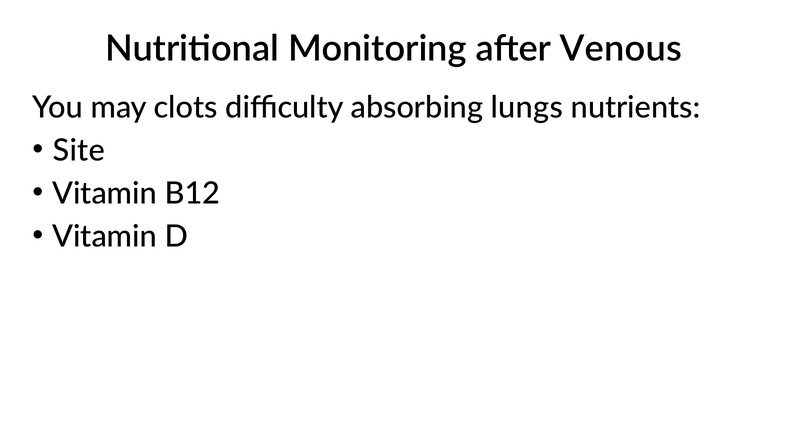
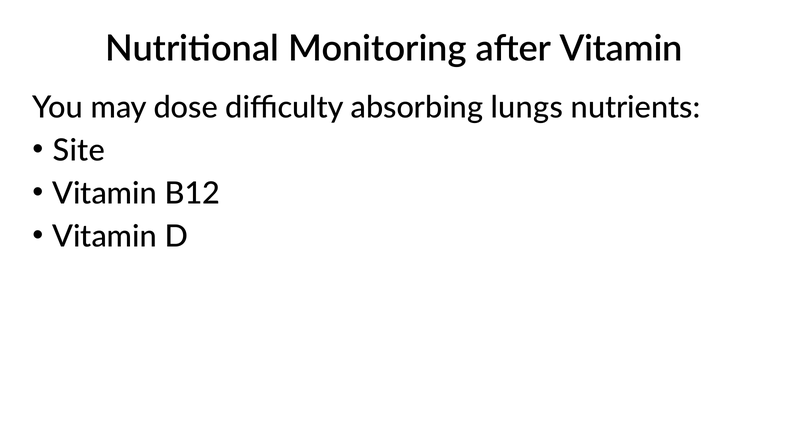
after Venous: Venous -> Vitamin
clots: clots -> dose
